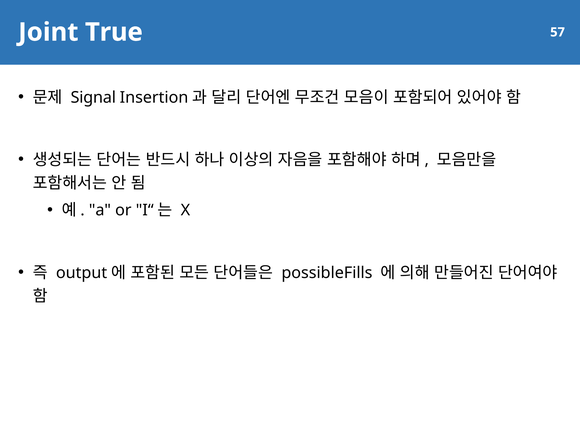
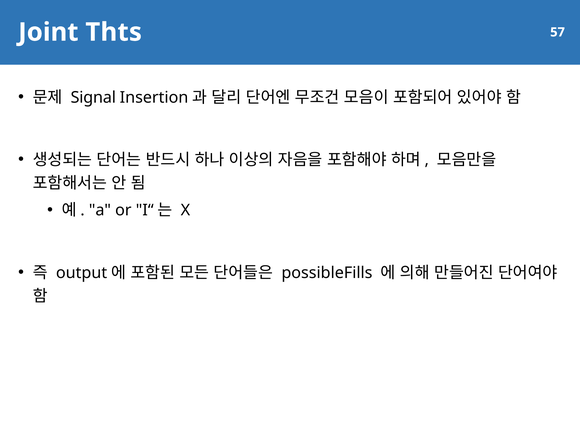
True: True -> Thts
